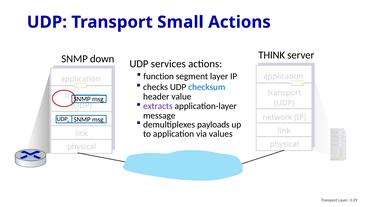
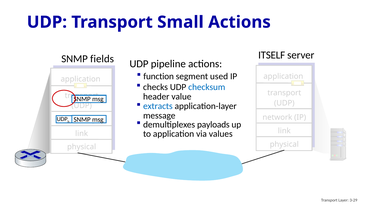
THINK: THINK -> ITSELF
down: down -> fields
services: services -> pipeline
segment layer: layer -> used
extracts colour: purple -> blue
